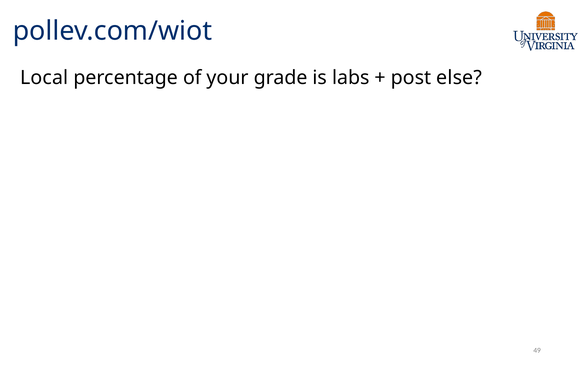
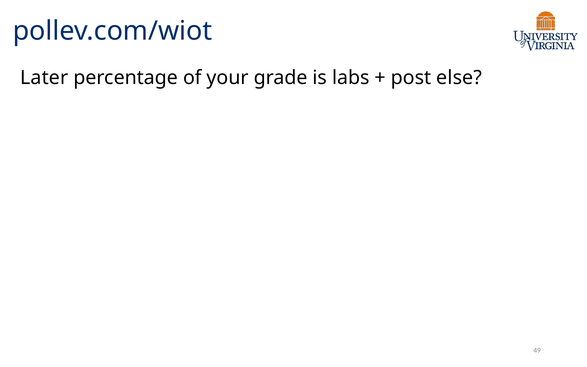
Local: Local -> Later
